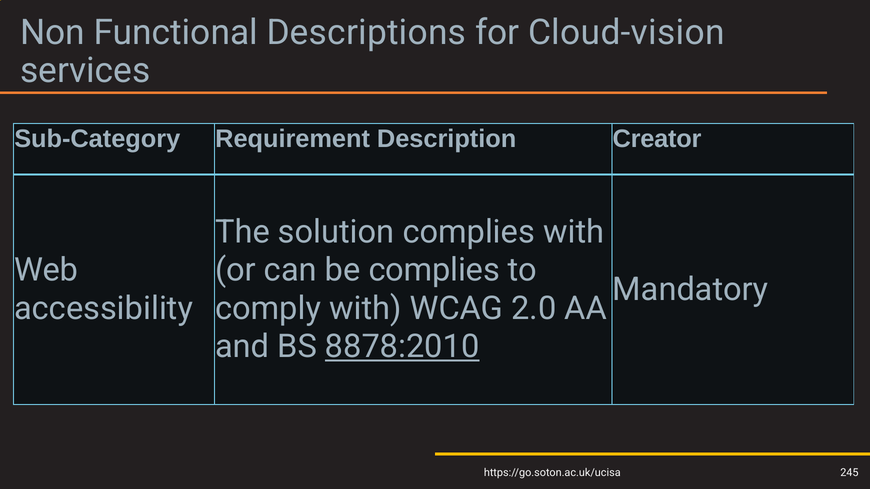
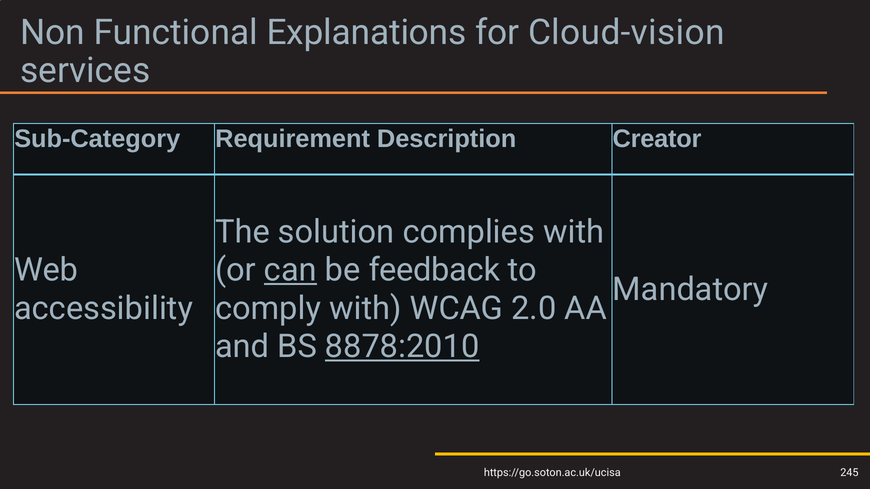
Descriptions: Descriptions -> Explanations
can underline: none -> present
be complies: complies -> feedback
